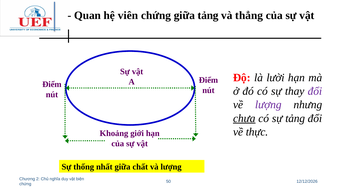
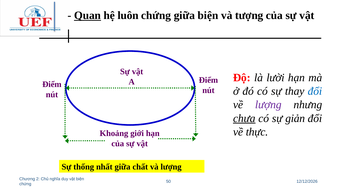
Quan underline: none -> present
viên: viên -> luôn
giữa tảng: tảng -> biện
thẳng: thẳng -> tượng
đổi at (315, 91) colour: purple -> blue
sự tảng: tảng -> giản
